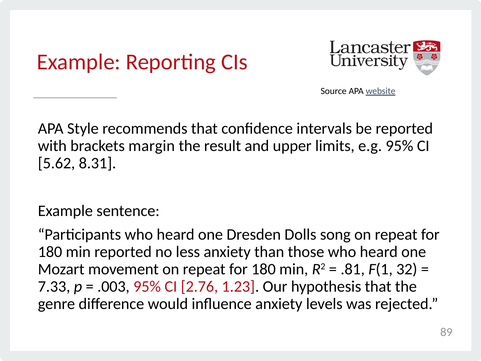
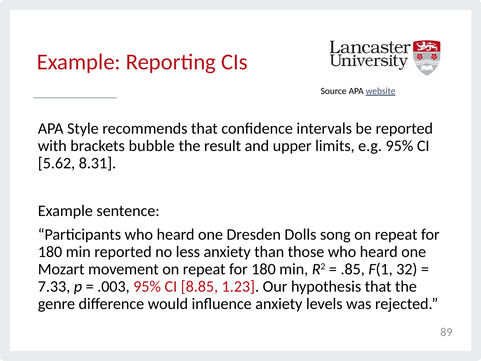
margin: margin -> bubble
.81: .81 -> .85
2.76: 2.76 -> 8.85
